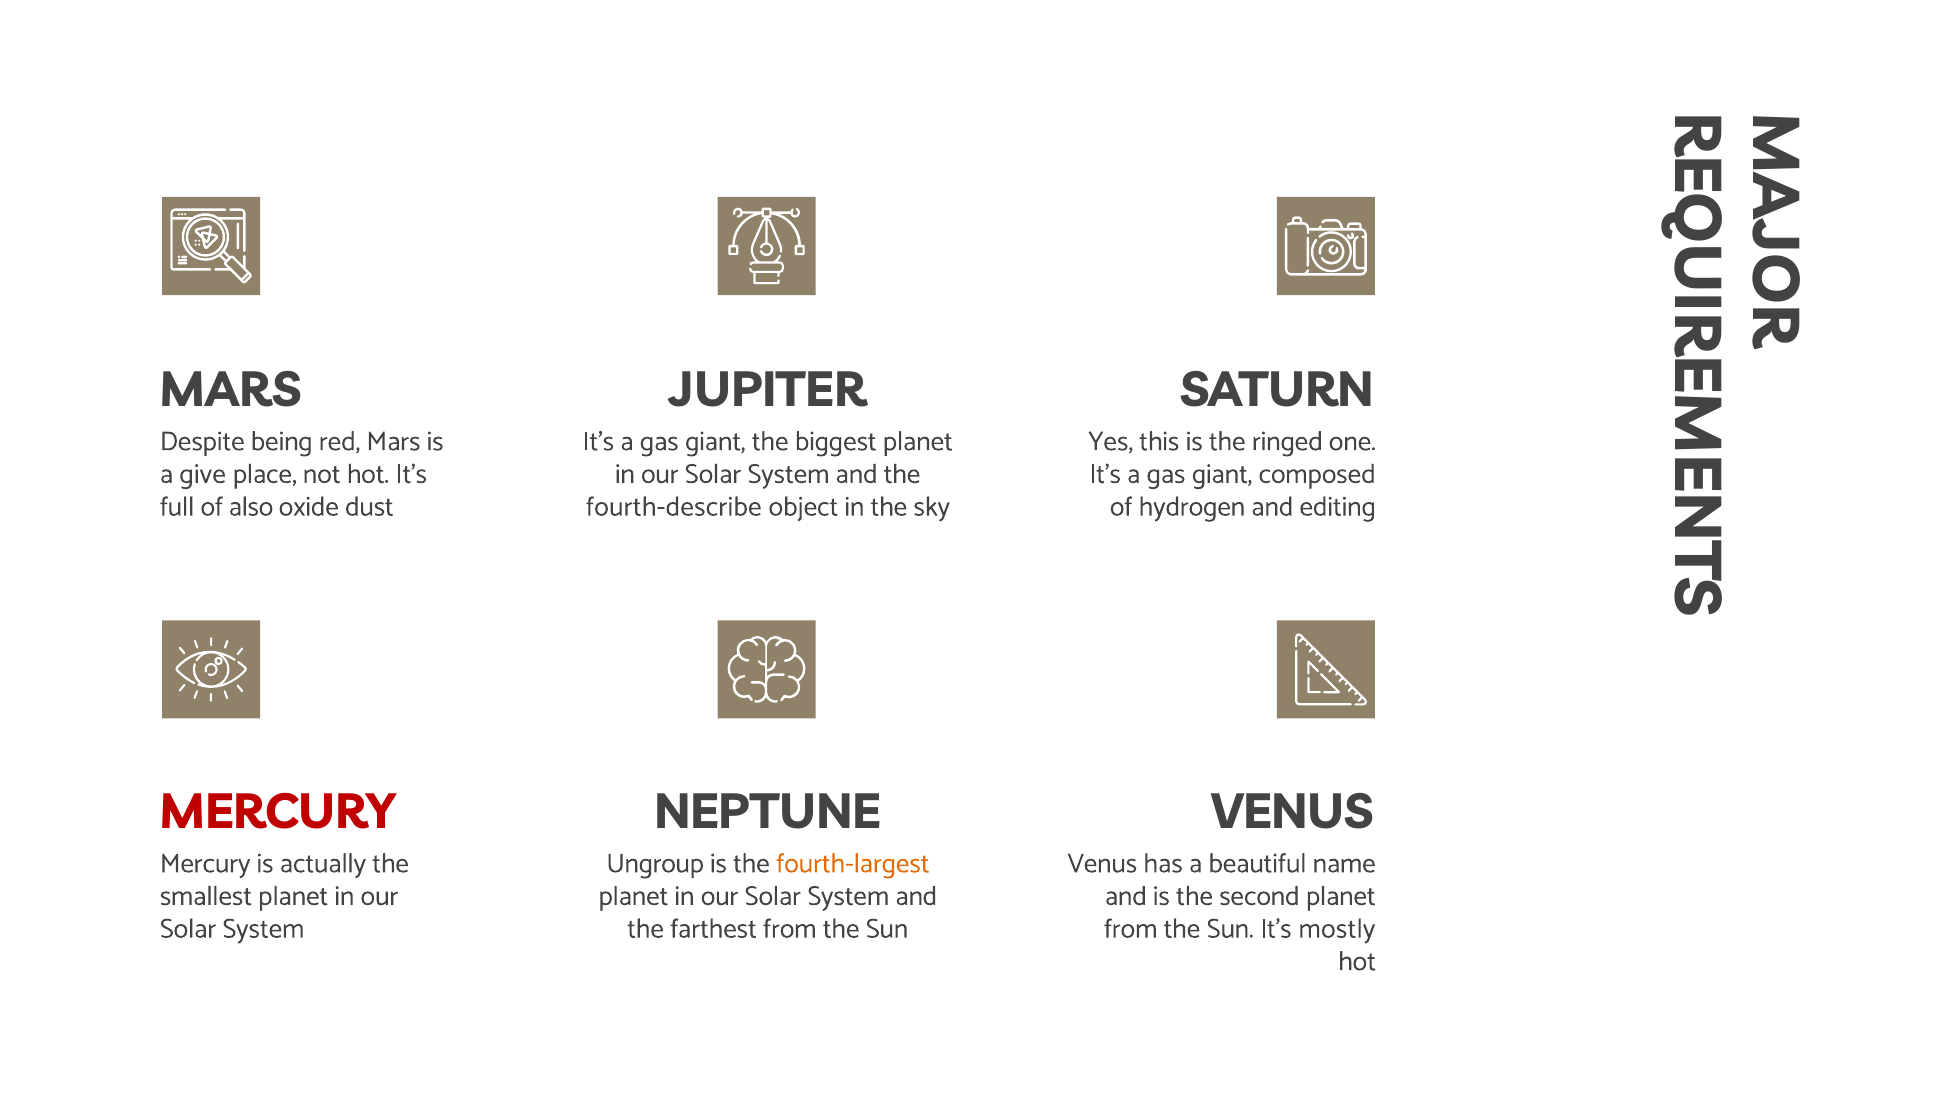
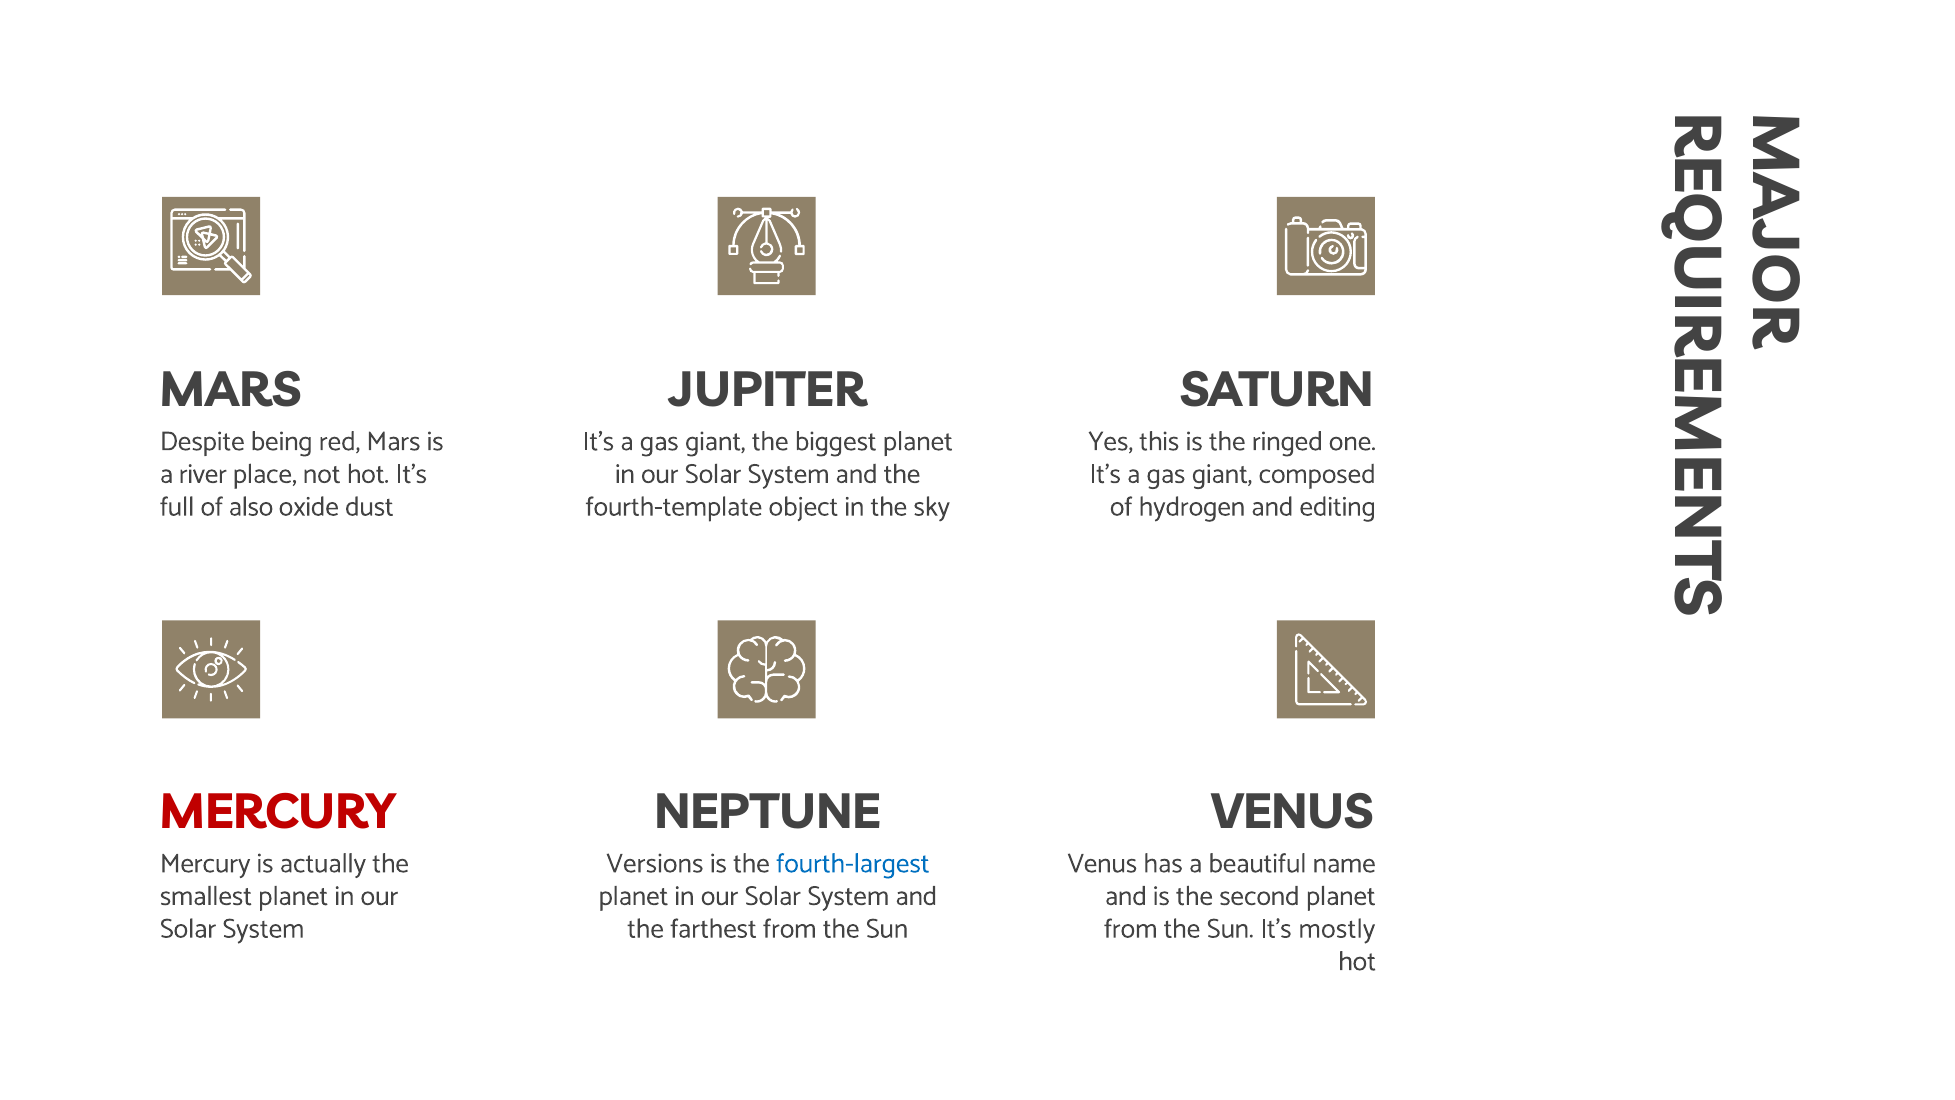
give: give -> river
fourth-describe: fourth-describe -> fourth-template
Ungroup: Ungroup -> Versions
fourth-largest colour: orange -> blue
